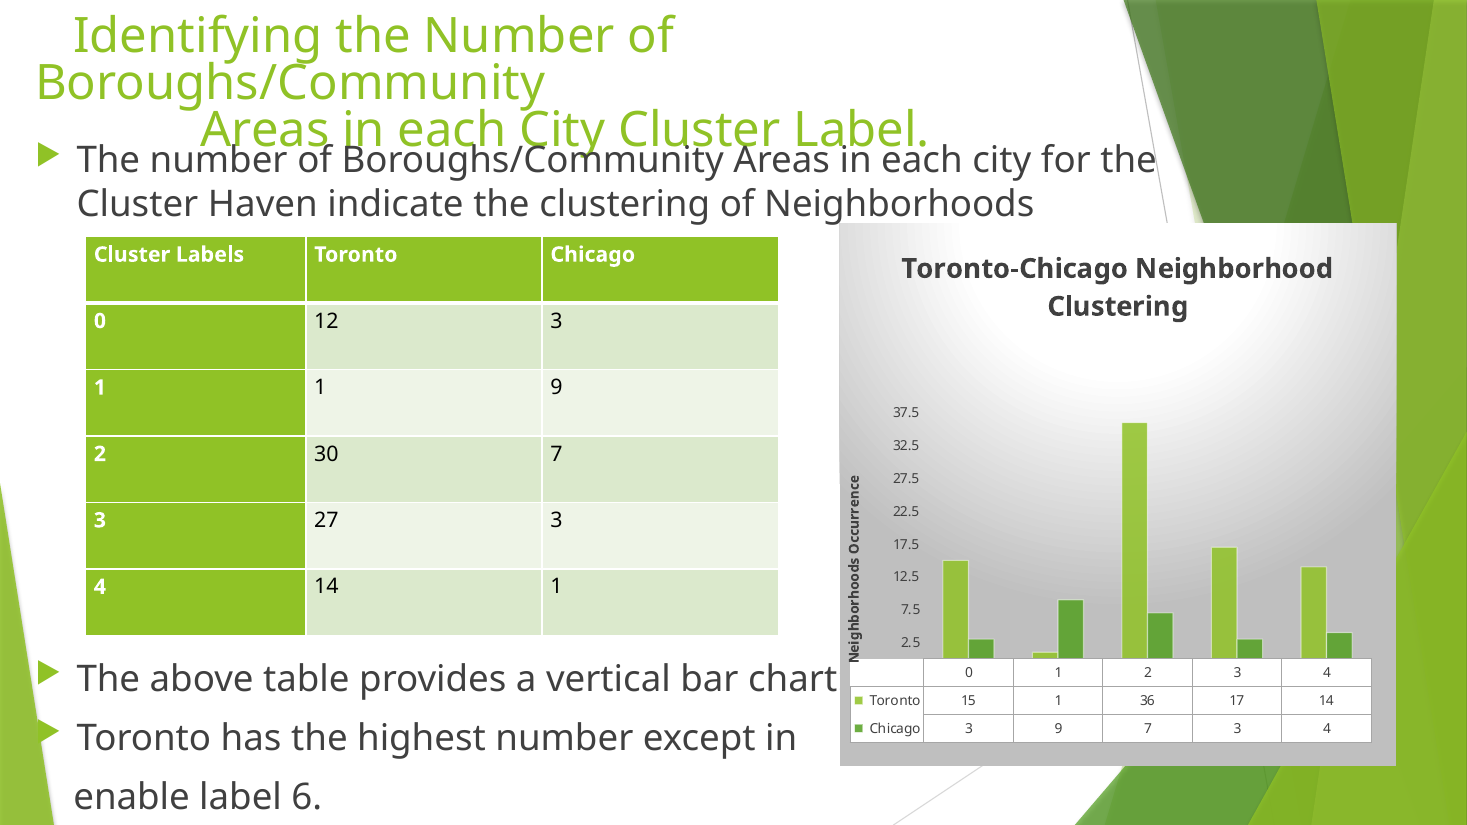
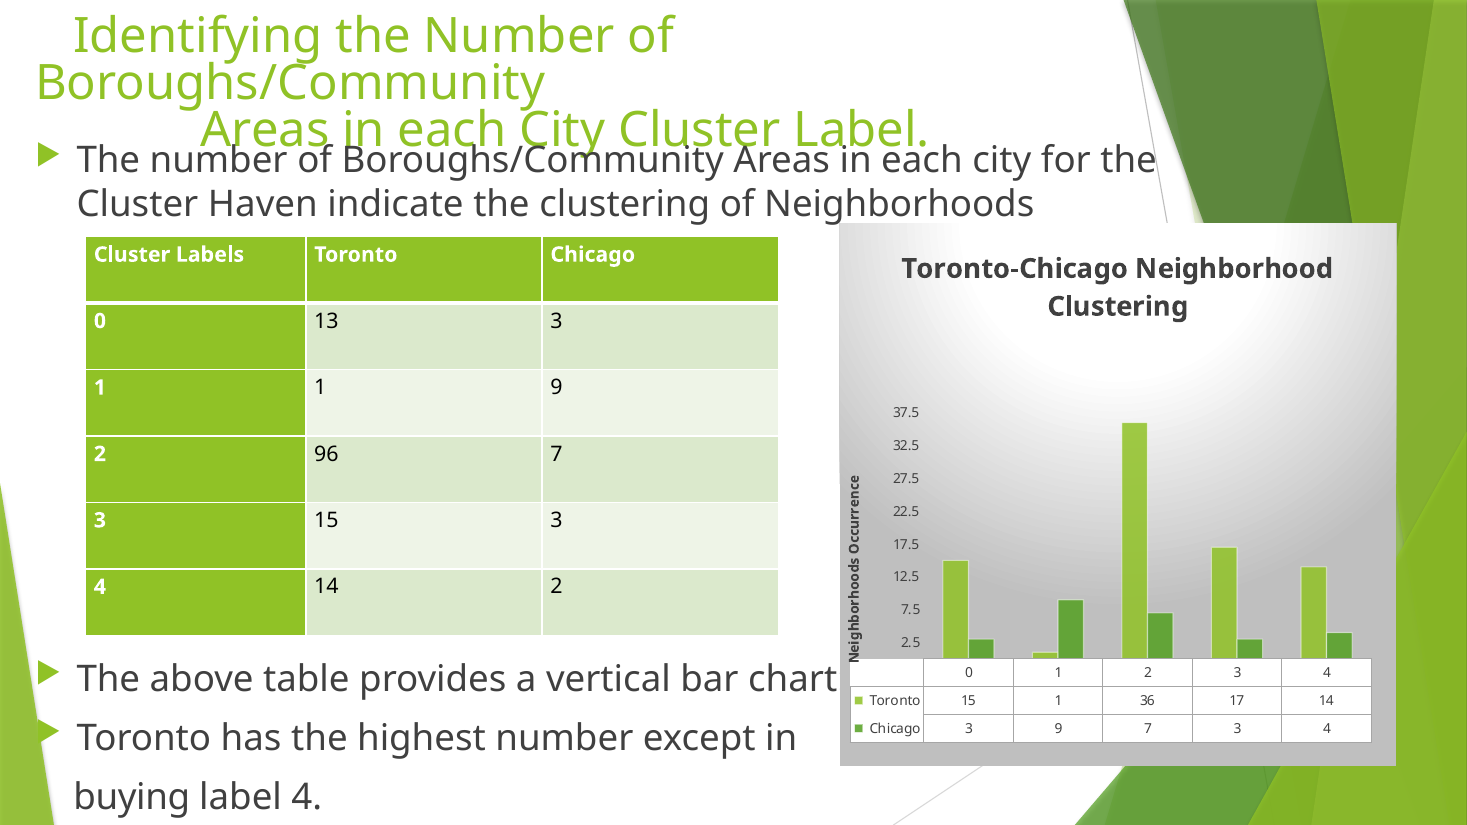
12: 12 -> 13
30: 30 -> 96
3 27: 27 -> 15
14 1: 1 -> 2
enable: enable -> buying
label 6: 6 -> 4
